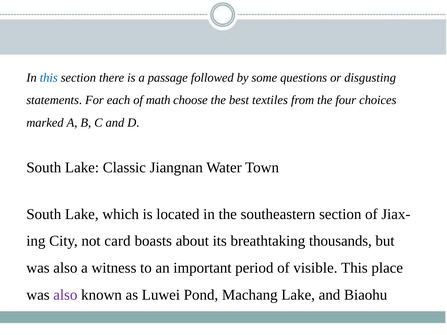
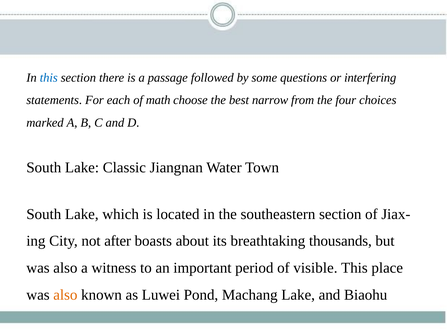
disgusting: disgusting -> interfering
textiles: textiles -> narrow
card: card -> after
also at (65, 294) colour: purple -> orange
